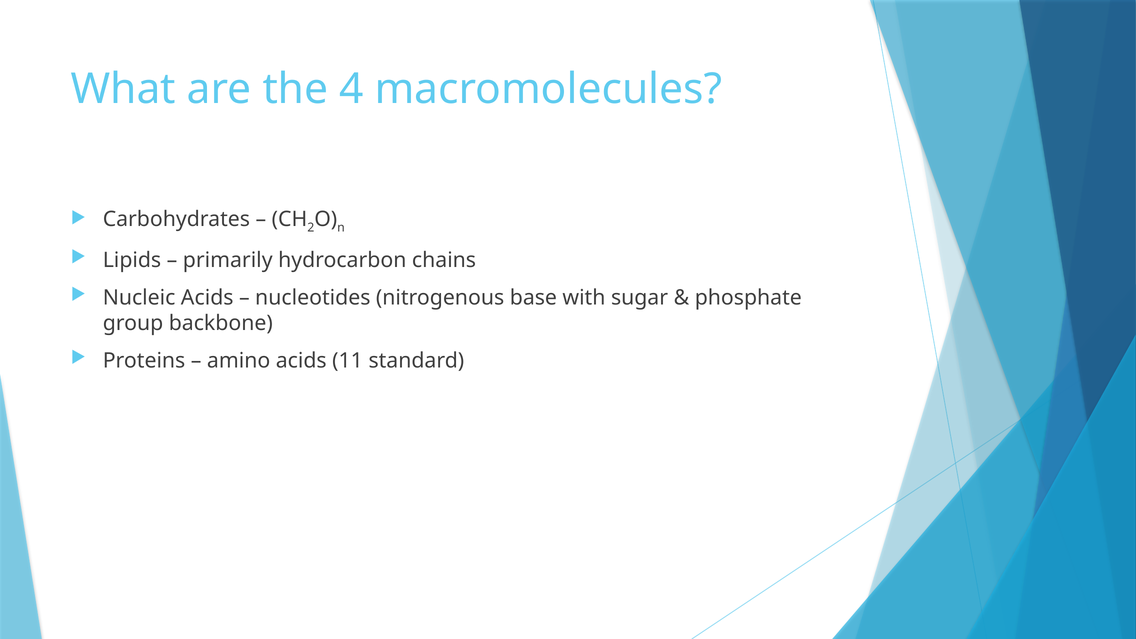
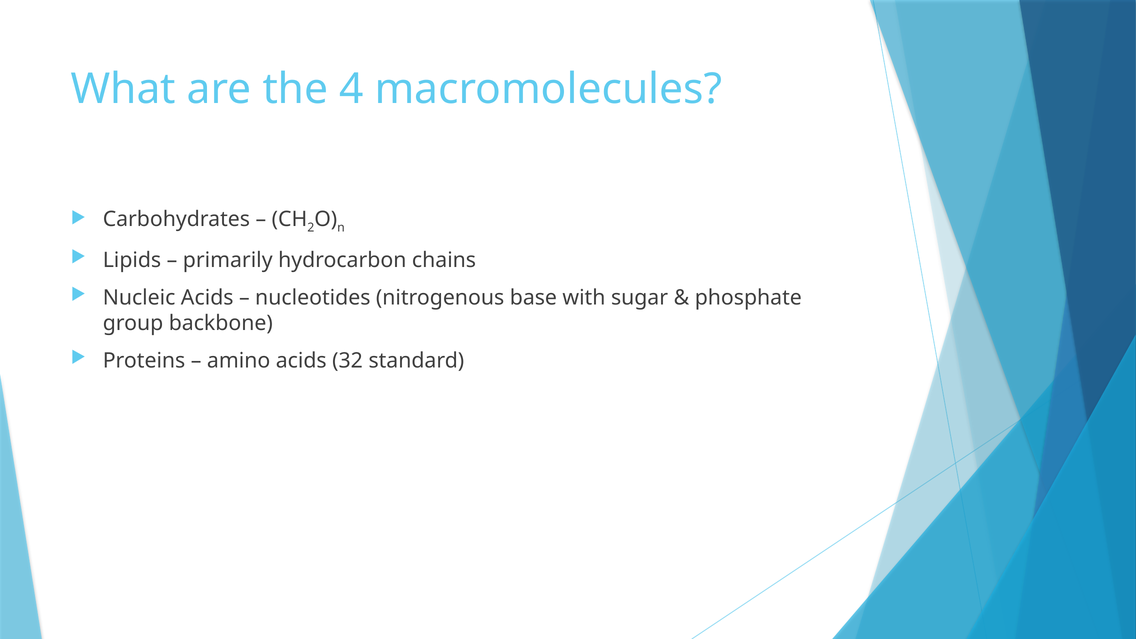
11: 11 -> 32
